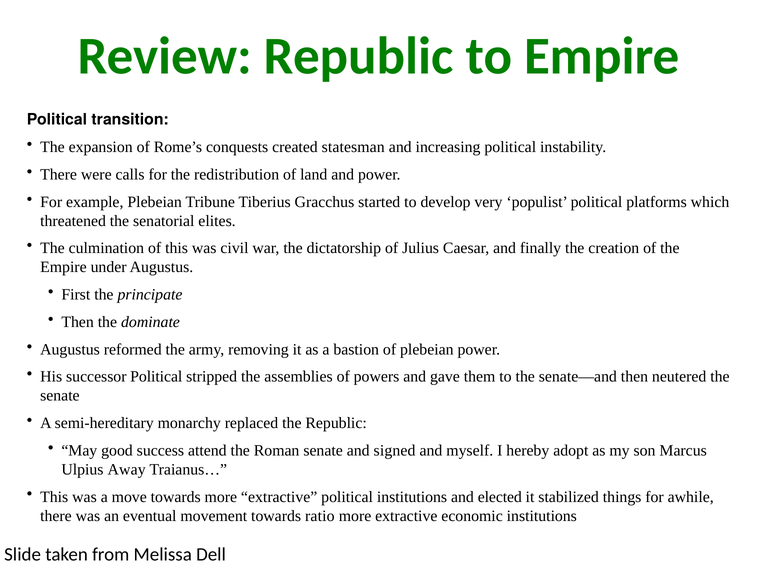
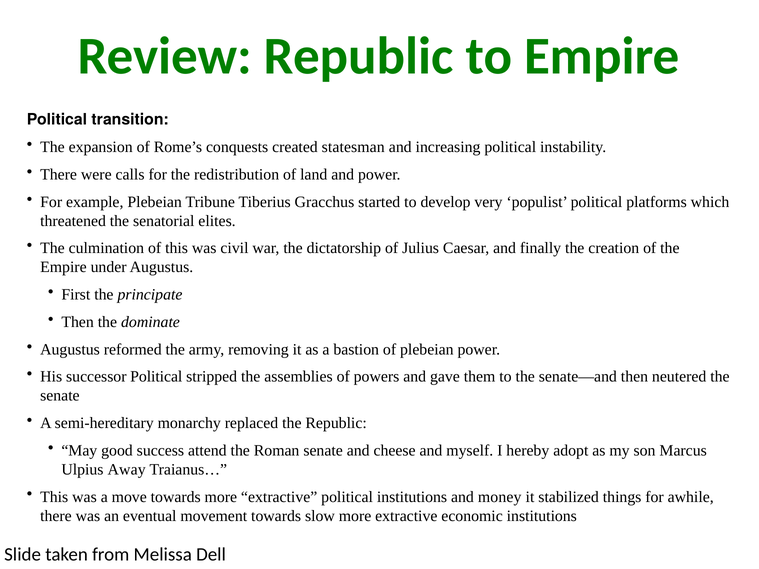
signed: signed -> cheese
elected: elected -> money
ratio: ratio -> slow
